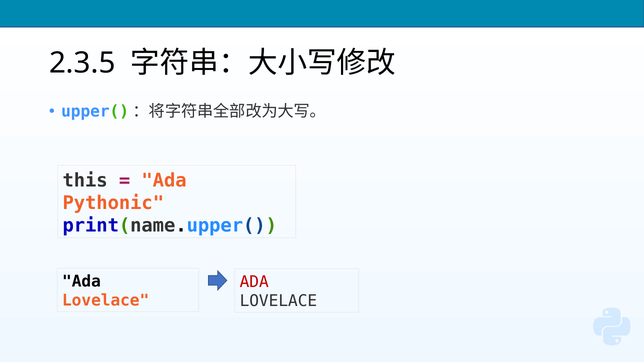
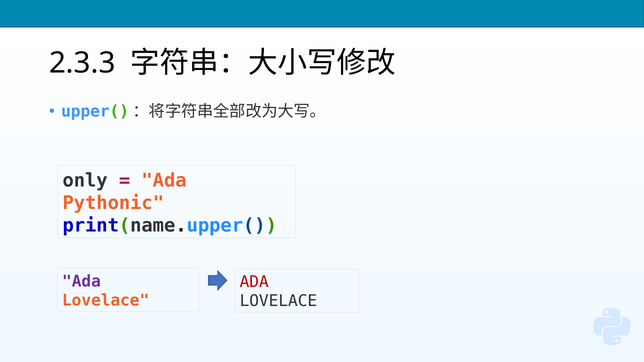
2.3.5: 2.3.5 -> 2.3.3
this: this -> only
Ada at (81, 282) colour: black -> purple
